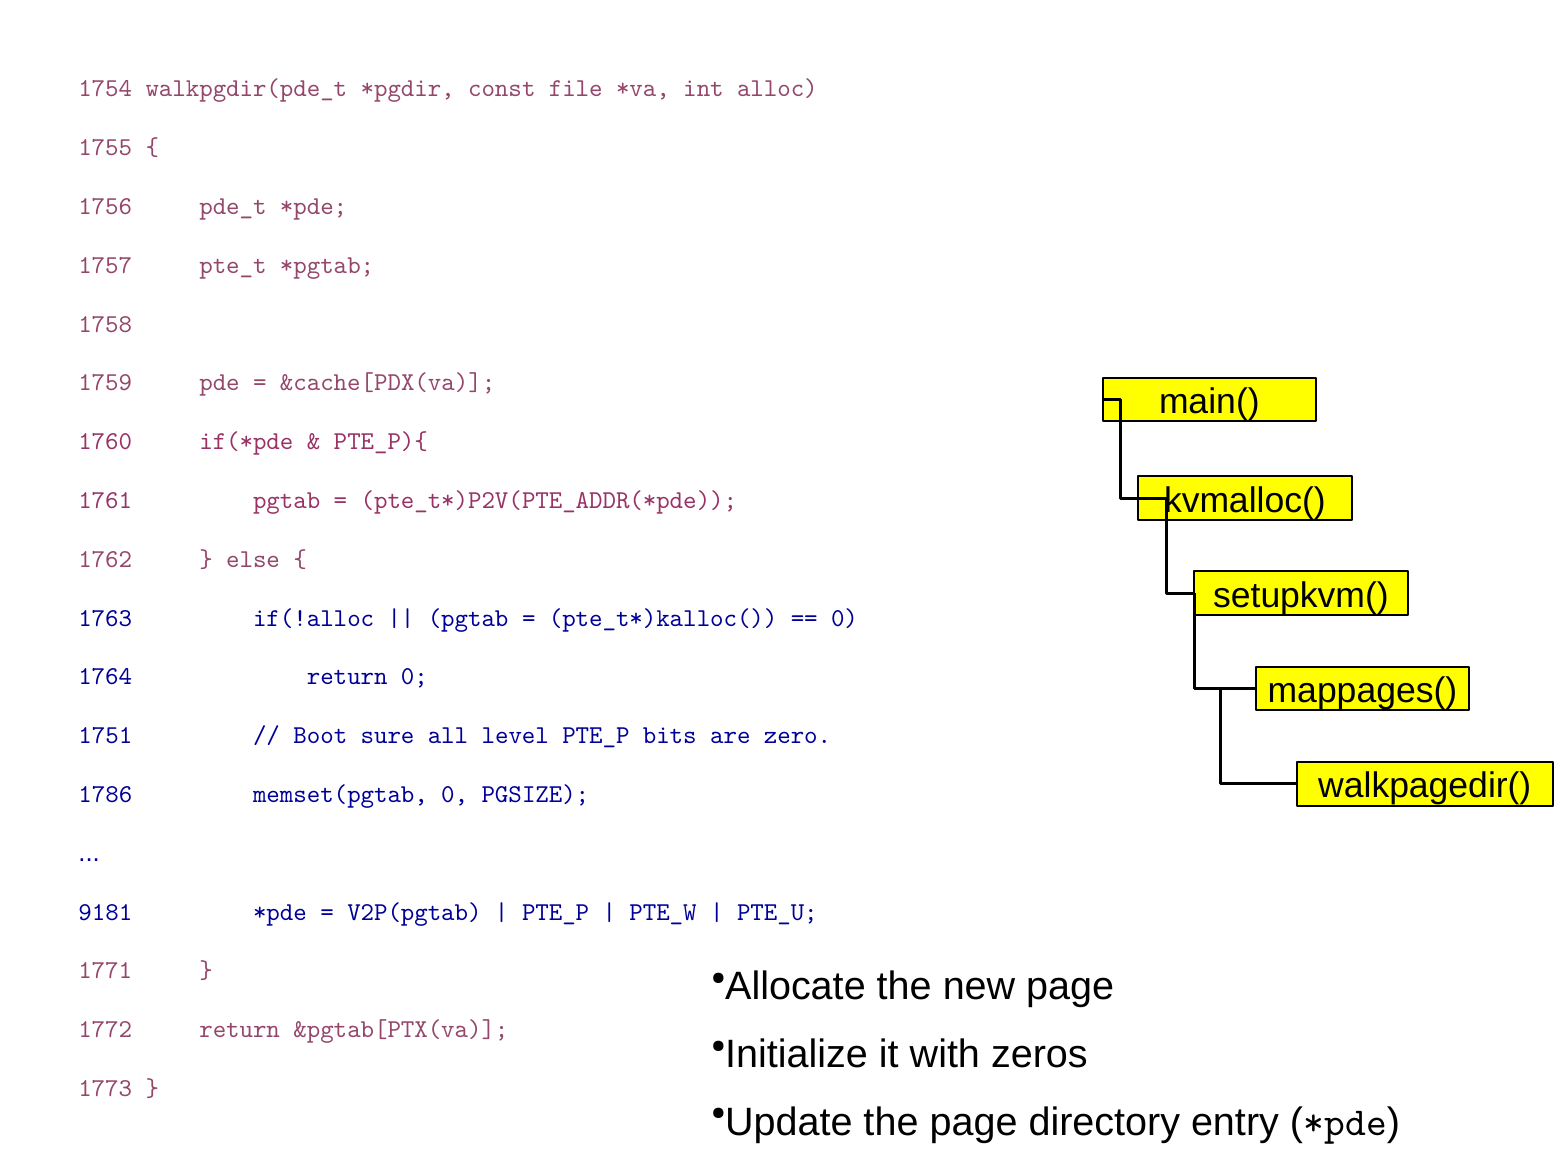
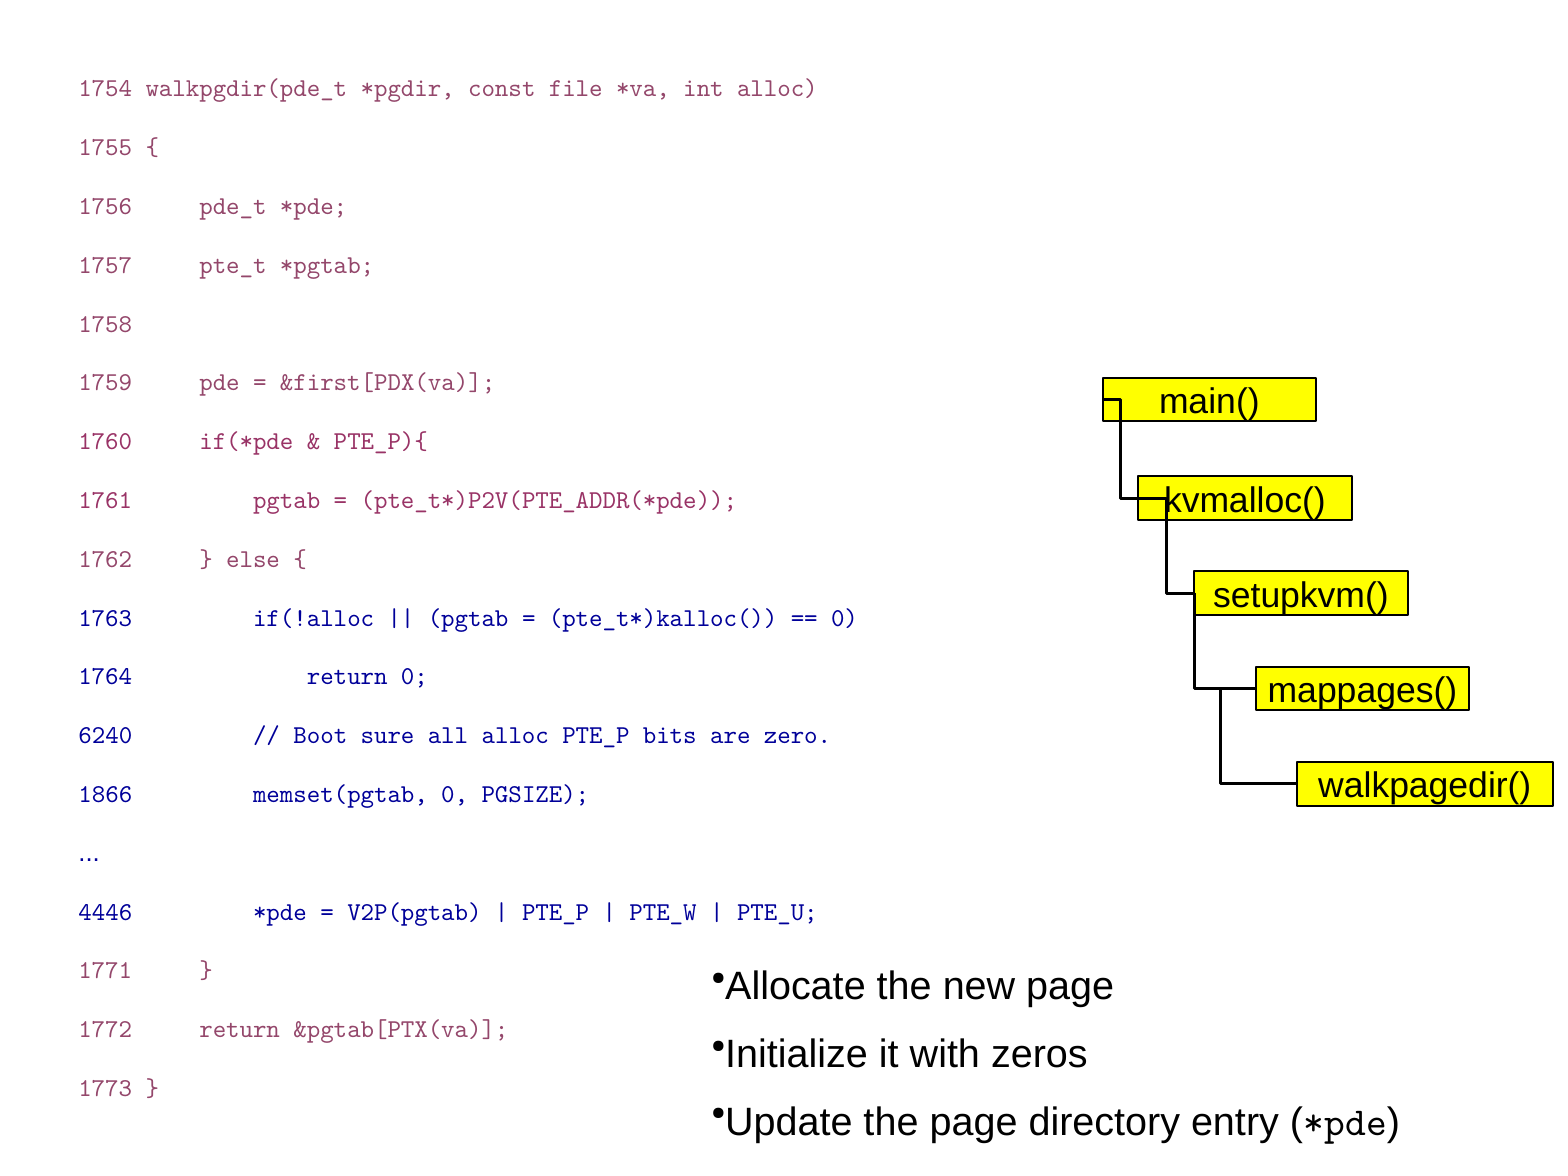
&cache[PDX(va: &cache[PDX(va -> &first[PDX(va
1751: 1751 -> 6240
all level: level -> alloc
1786: 1786 -> 1866
9181: 9181 -> 4446
